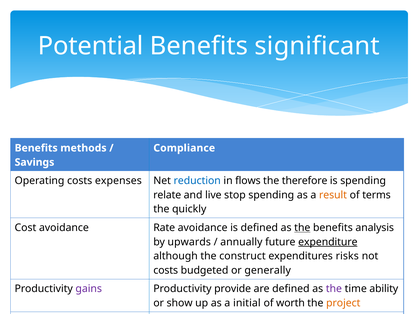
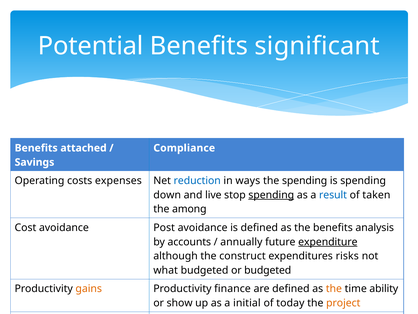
methods: methods -> attached
flows: flows -> ways
the therefore: therefore -> spending
relate: relate -> down
spending at (271, 195) underline: none -> present
result colour: orange -> blue
terms: terms -> taken
quickly: quickly -> among
Rate: Rate -> Post
the at (302, 227) underline: present -> none
upwards: upwards -> accounts
costs at (166, 270): costs -> what
or generally: generally -> budgeted
gains colour: purple -> orange
provide: provide -> finance
the at (334, 288) colour: purple -> orange
worth: worth -> today
